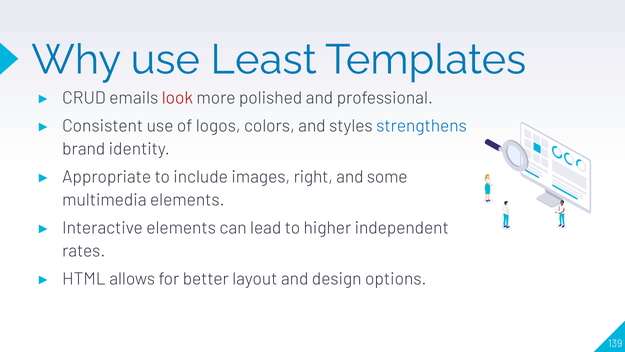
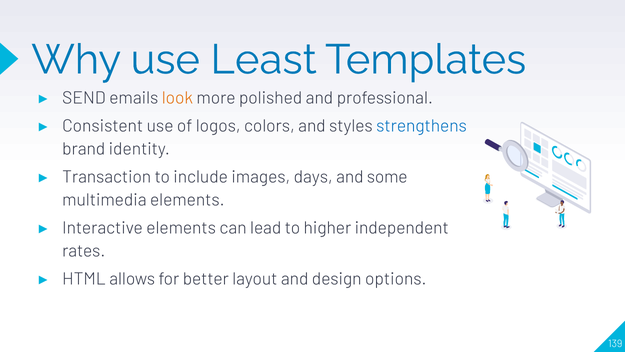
CRUD: CRUD -> SEND
look colour: red -> orange
Appropriate: Appropriate -> Transaction
right: right -> days
